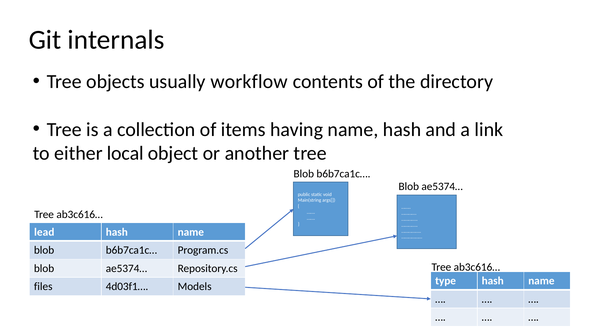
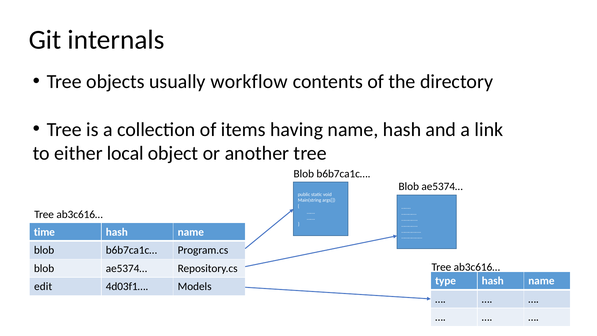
lead: lead -> time
files: files -> edit
